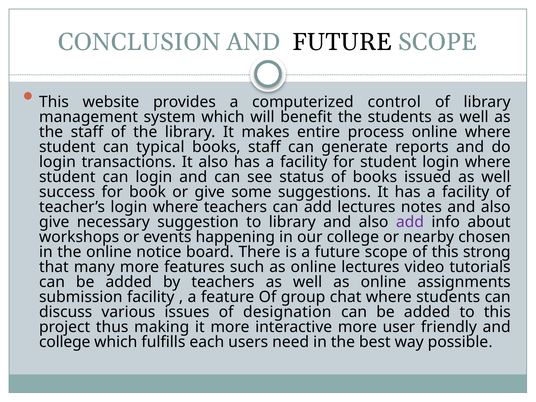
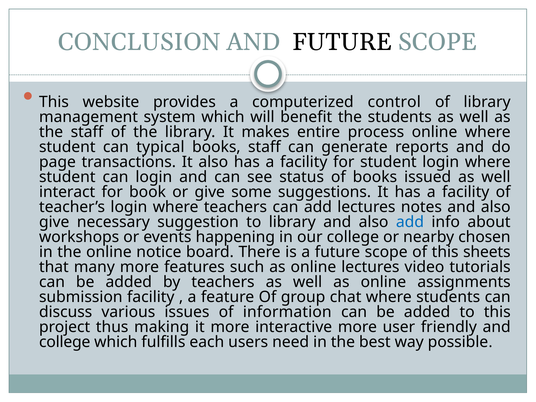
login at (57, 162): login -> page
success: success -> interact
add at (410, 222) colour: purple -> blue
strong: strong -> sheets
designation: designation -> information
